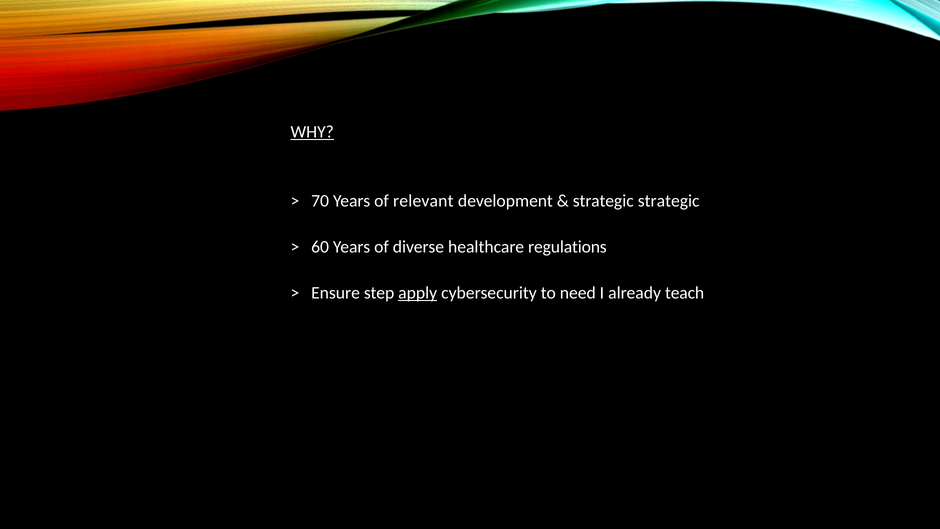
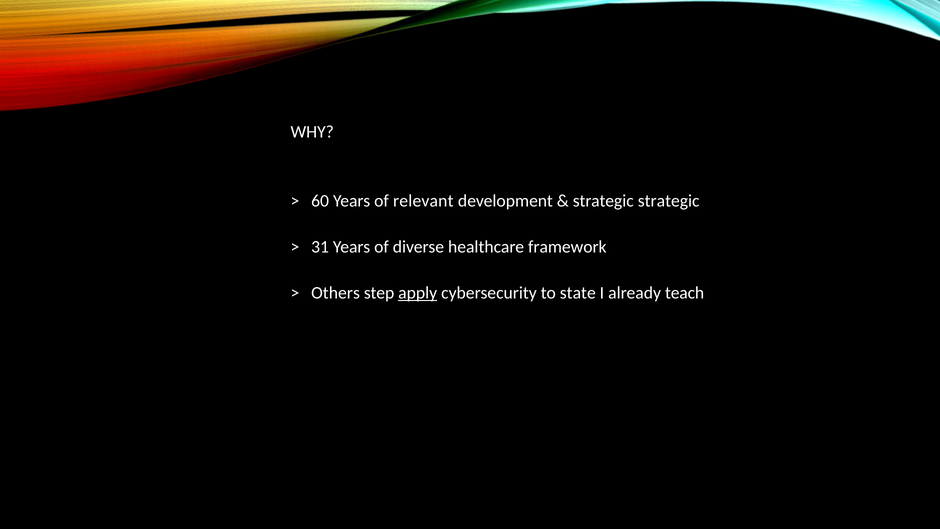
WHY underline: present -> none
70: 70 -> 60
60: 60 -> 31
regulations: regulations -> framework
Ensure: Ensure -> Others
need: need -> state
